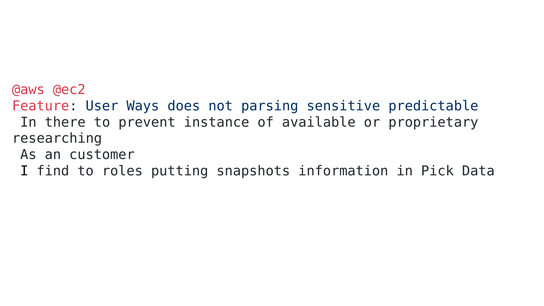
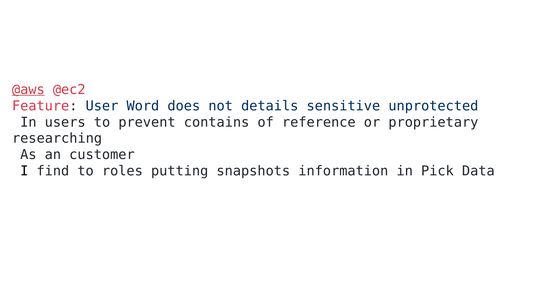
@aws underline: none -> present
Ways: Ways -> Word
parsing: parsing -> details
predictable: predictable -> unprotected
there: there -> users
instance: instance -> contains
available: available -> reference
